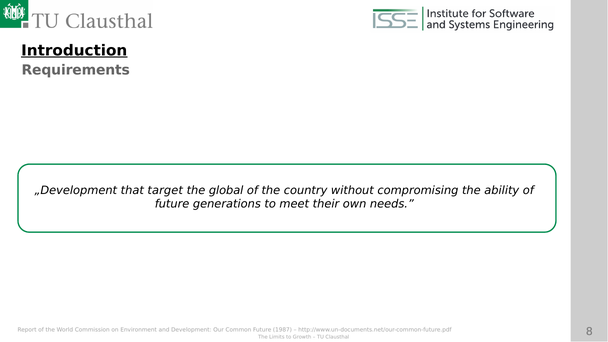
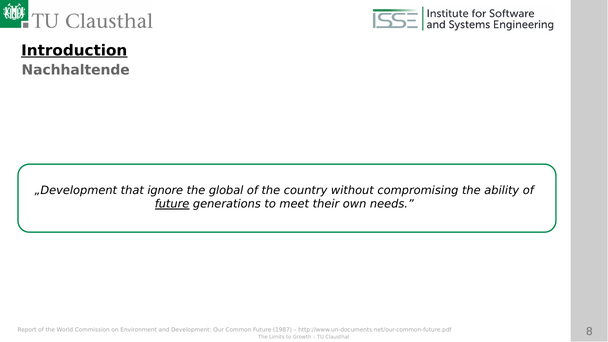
Requirements: Requirements -> Nachhaltende
target: target -> ignore
future at (172, 204) underline: none -> present
